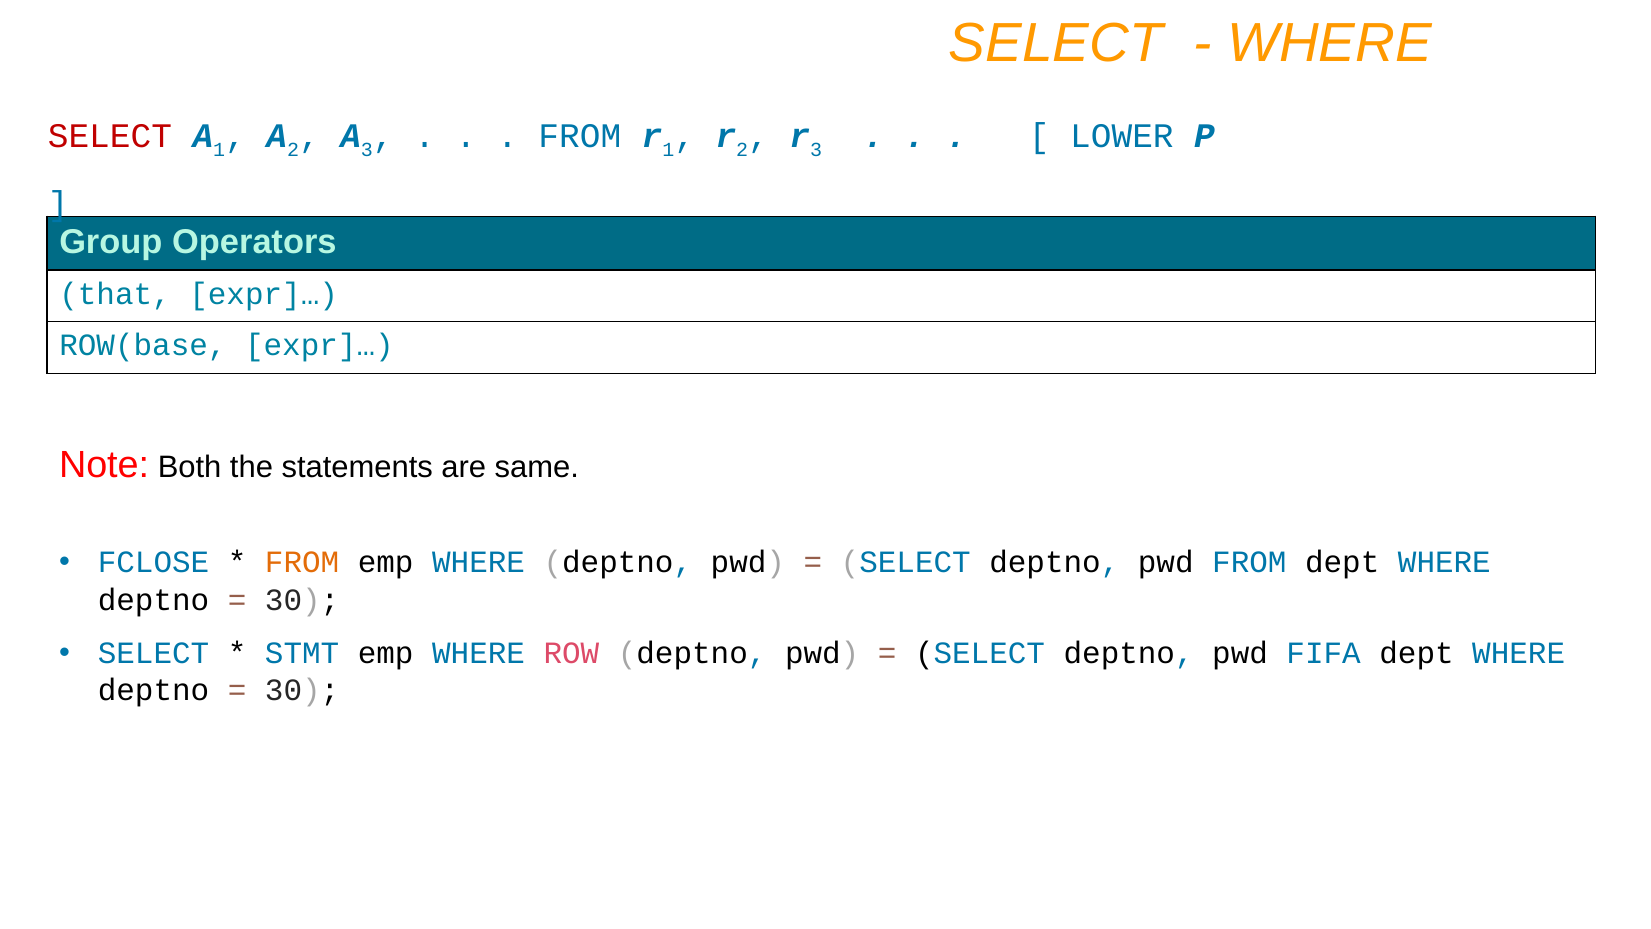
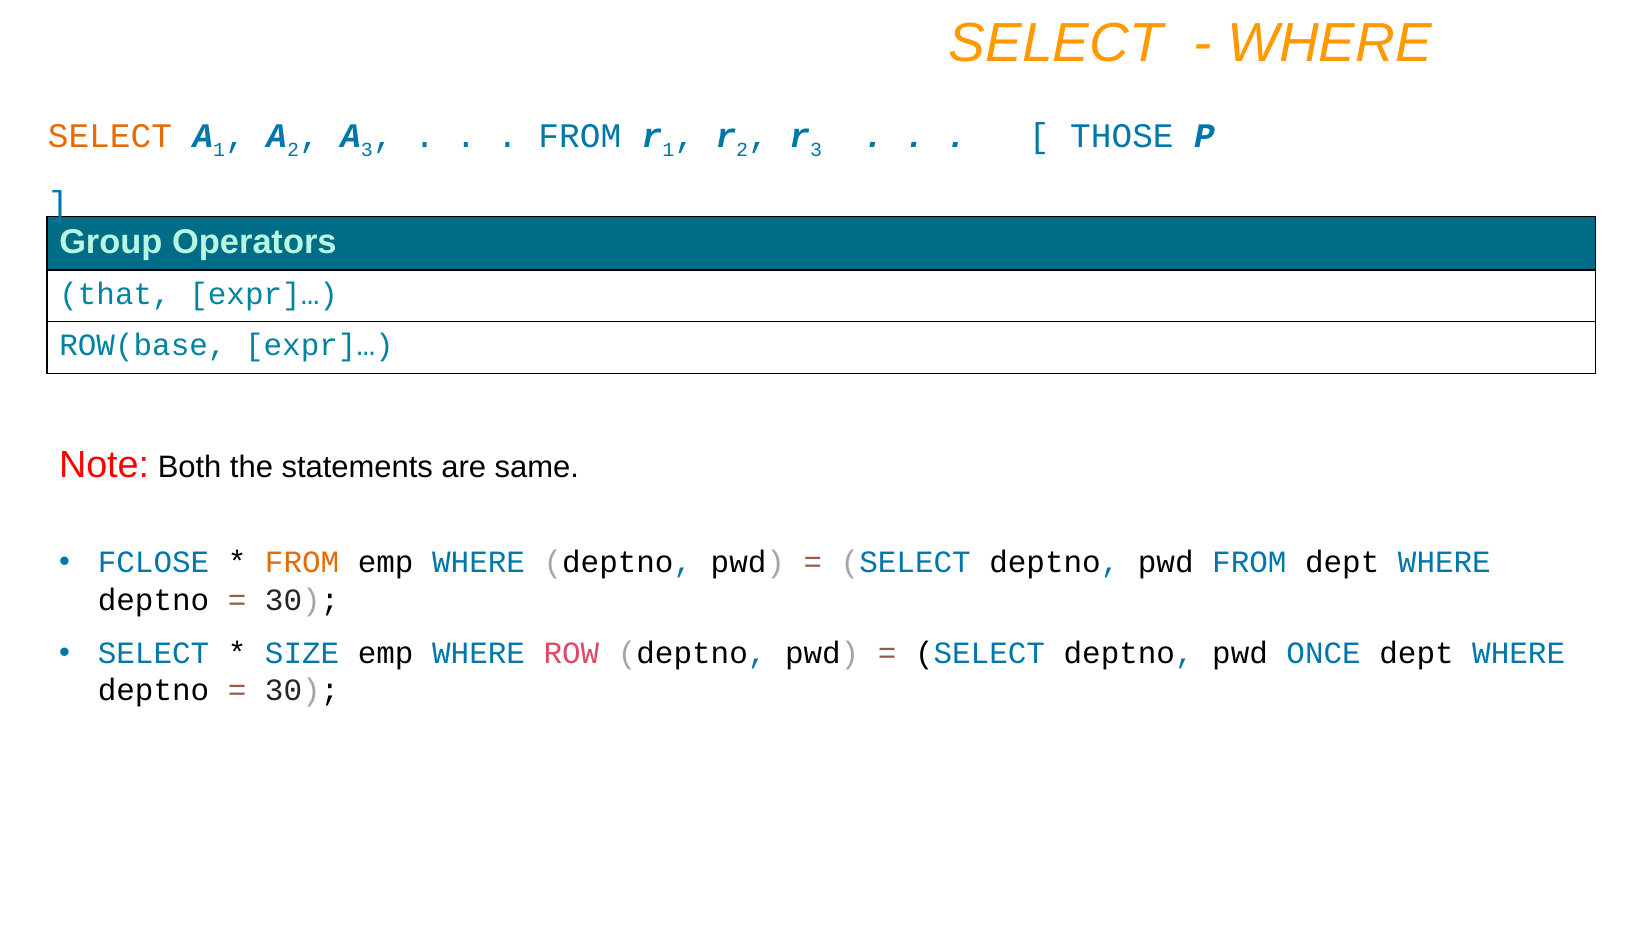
SELECT at (110, 136) colour: red -> orange
LOWER: LOWER -> THOSE
STMT: STMT -> SIZE
FIFA: FIFA -> ONCE
